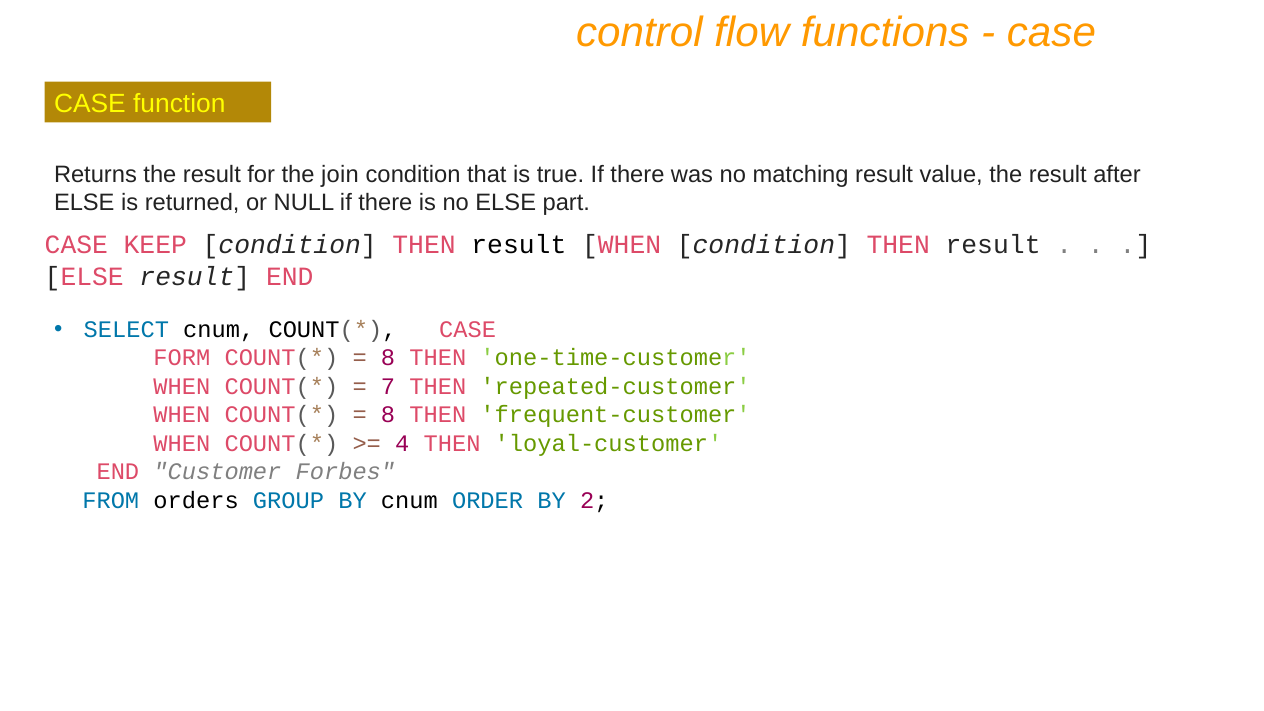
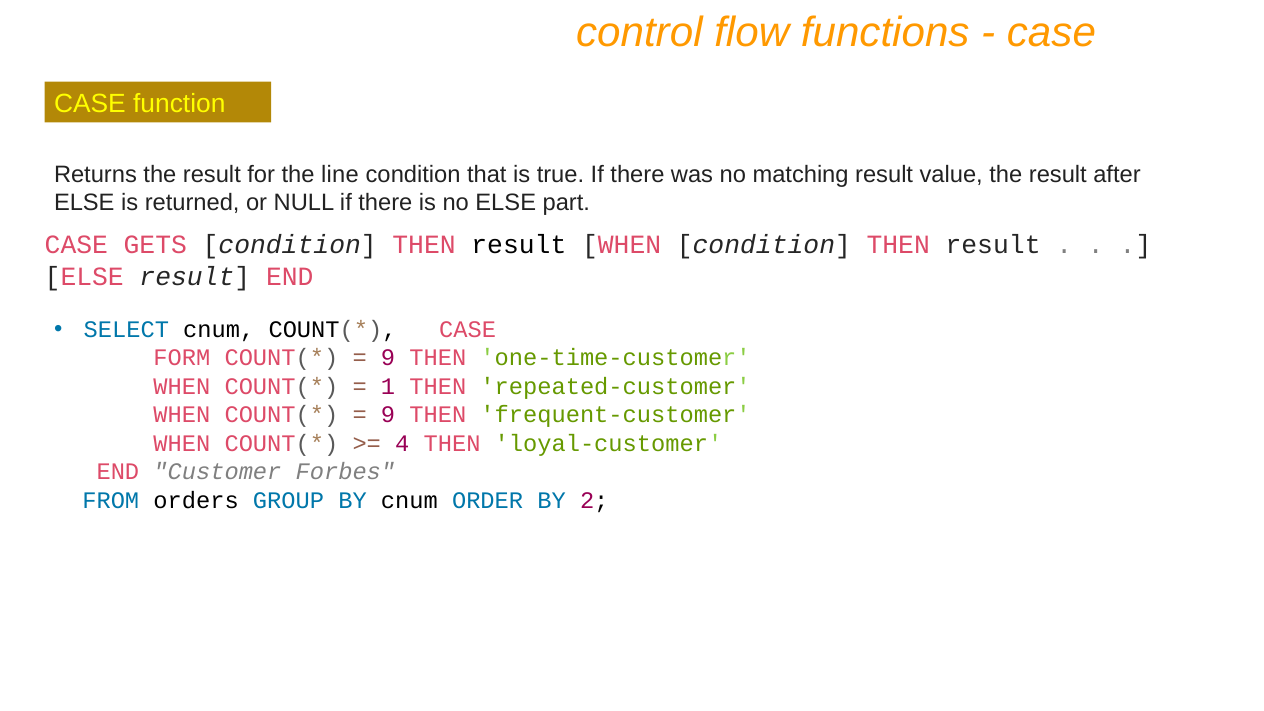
join: join -> line
KEEP: KEEP -> GETS
8 at (388, 358): 8 -> 9
7: 7 -> 1
8 at (388, 415): 8 -> 9
